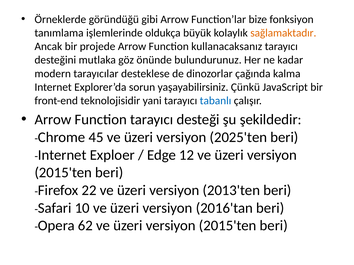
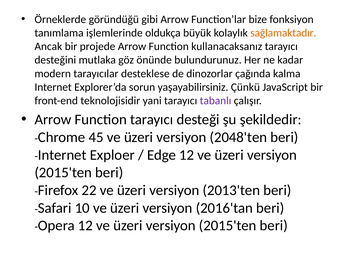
tabanlı colour: blue -> purple
2025'ten: 2025'ten -> 2048'ten
Opera 62: 62 -> 12
